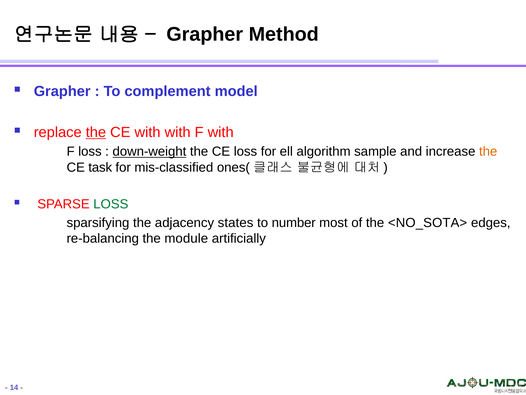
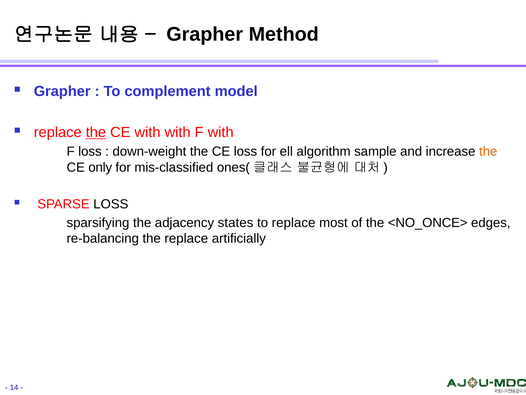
down-weight underline: present -> none
task: task -> only
LOSS at (111, 204) colour: green -> black
to number: number -> replace
<NO_SOTA>: <NO_SOTA> -> <NO_ONCE>
the module: module -> replace
